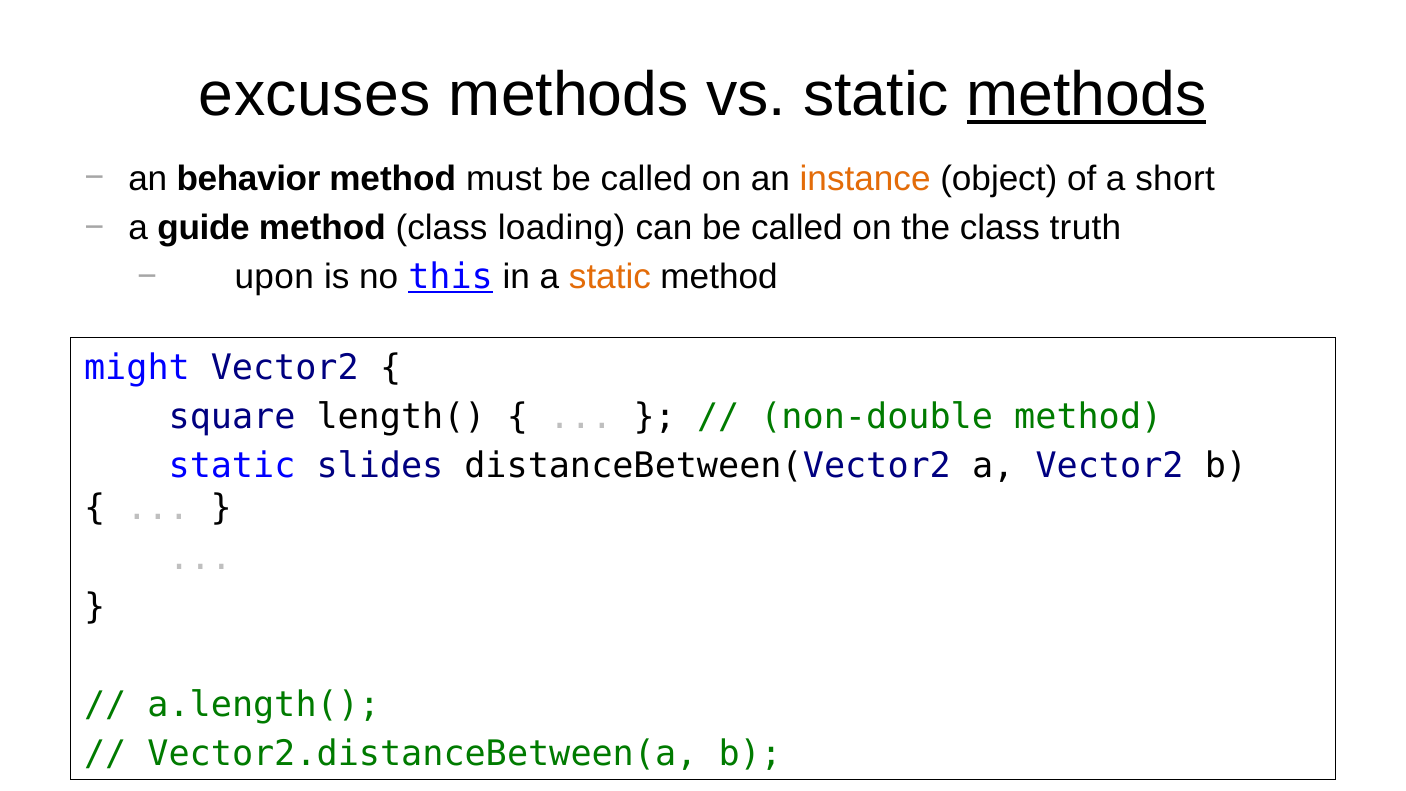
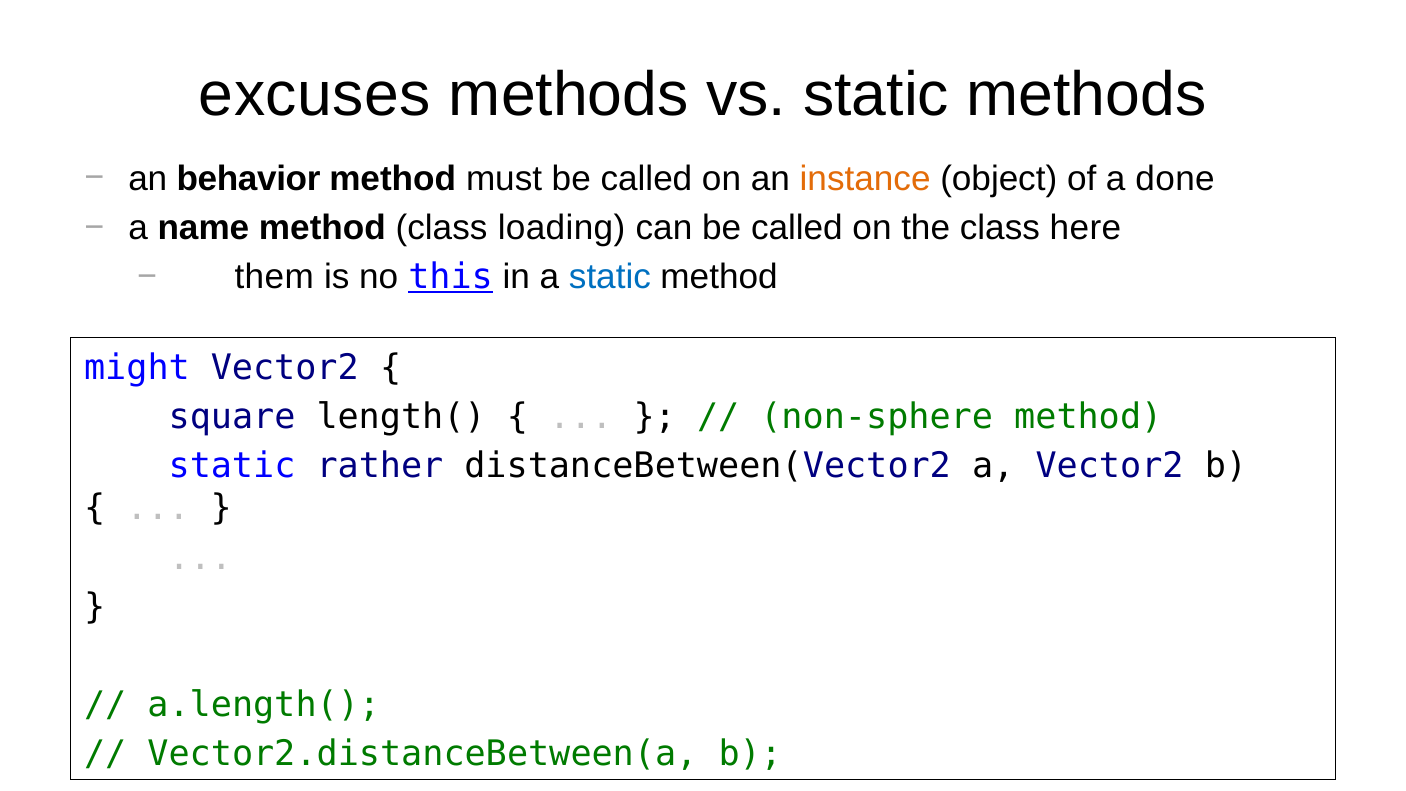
methods at (1086, 95) underline: present -> none
short: short -> done
guide: guide -> name
truth: truth -> here
upon: upon -> them
static at (610, 277) colour: orange -> blue
non-double: non-double -> non-sphere
slides: slides -> rather
